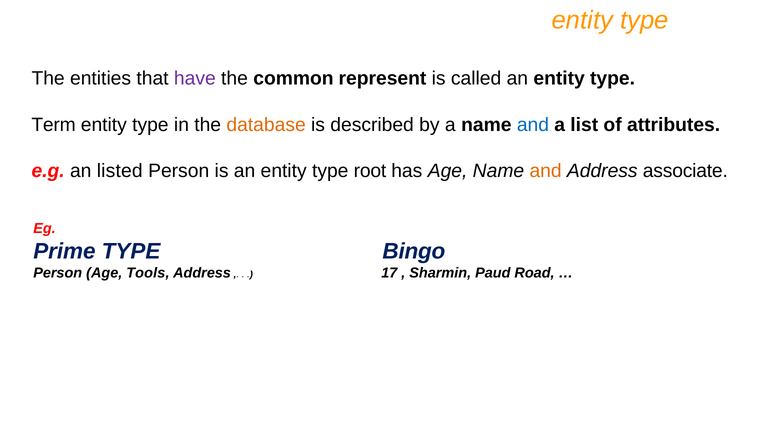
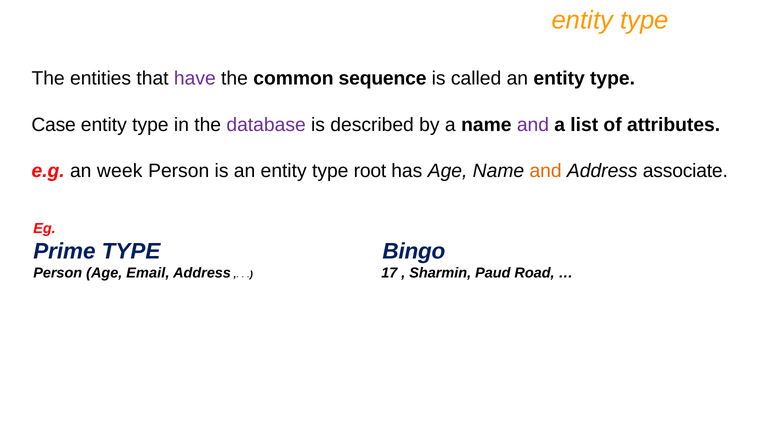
represent: represent -> sequence
Term: Term -> Case
database colour: orange -> purple
and at (533, 125) colour: blue -> purple
listed: listed -> week
Tools: Tools -> Email
